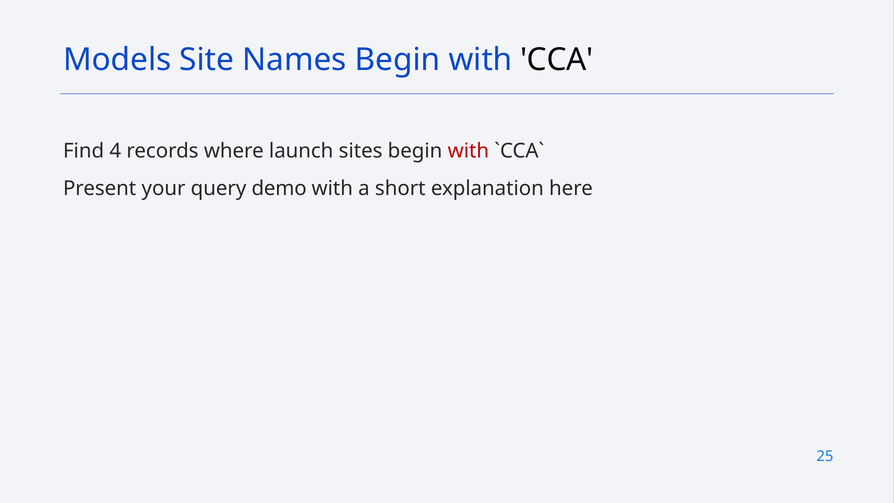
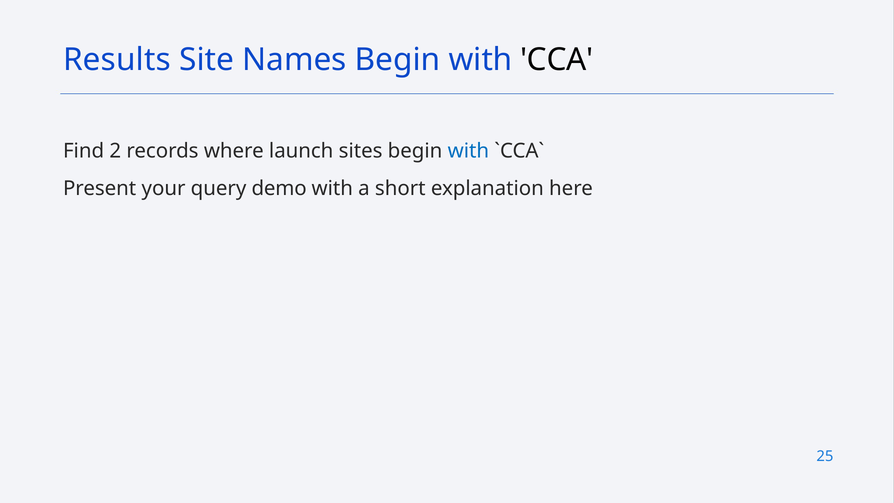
Models: Models -> Results
4: 4 -> 2
with at (468, 151) colour: red -> blue
